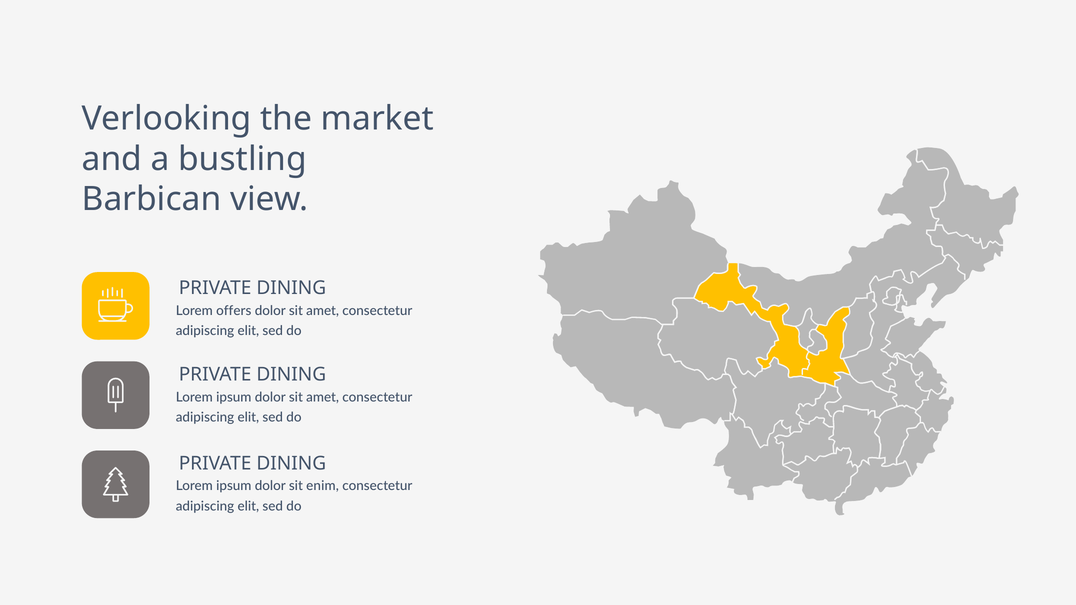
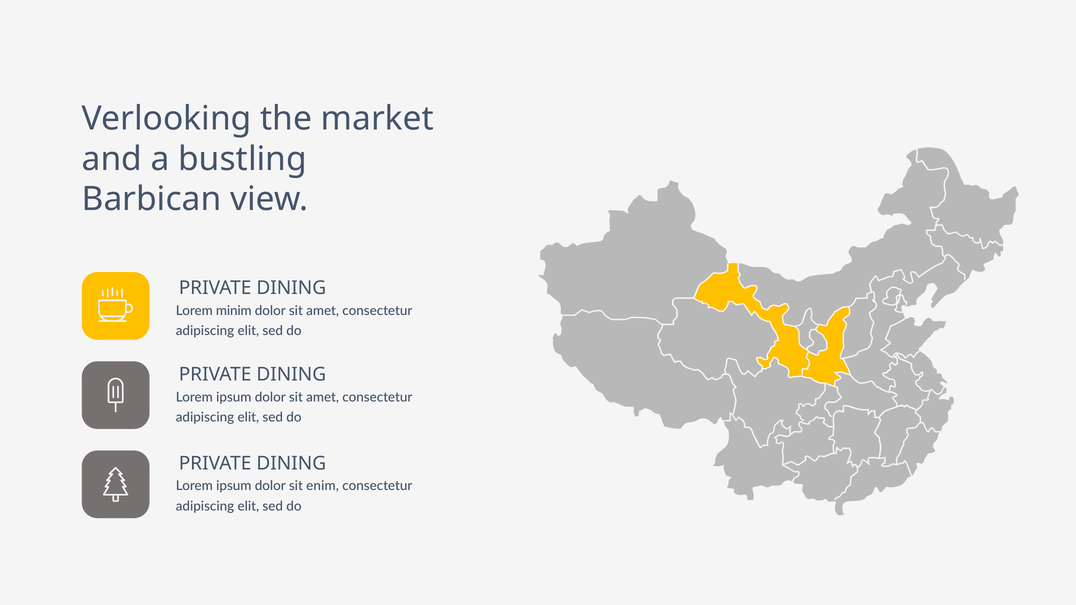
offers: offers -> minim
